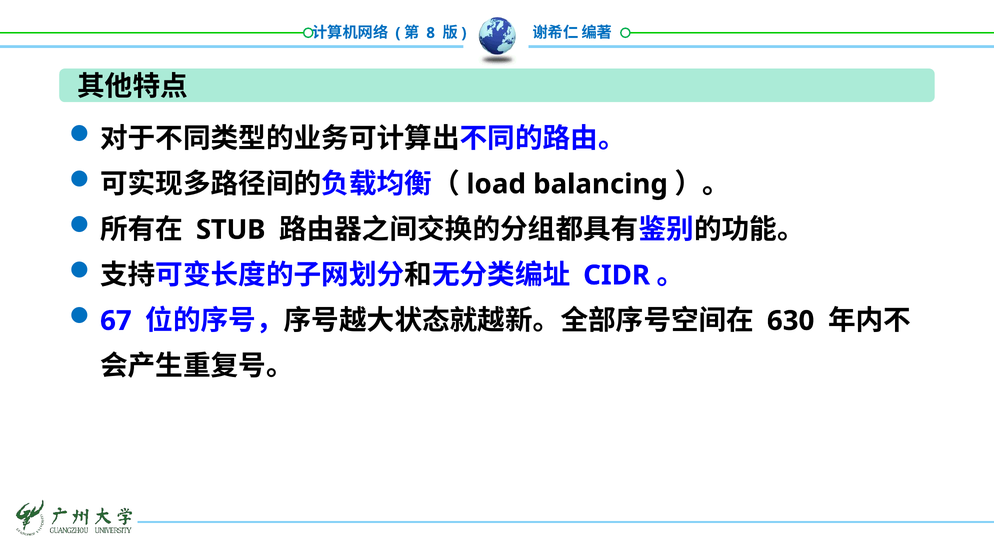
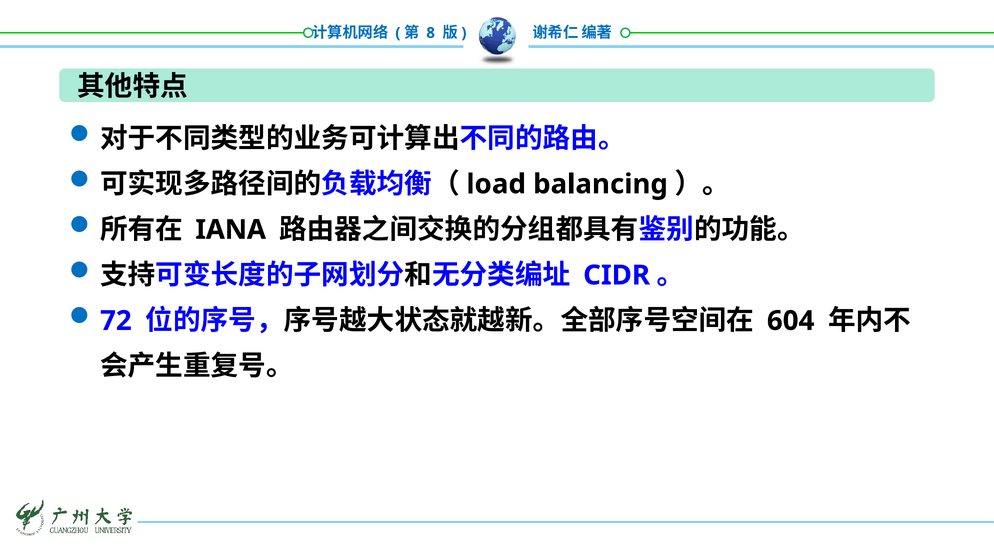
STUB: STUB -> IANA
67: 67 -> 72
630: 630 -> 604
